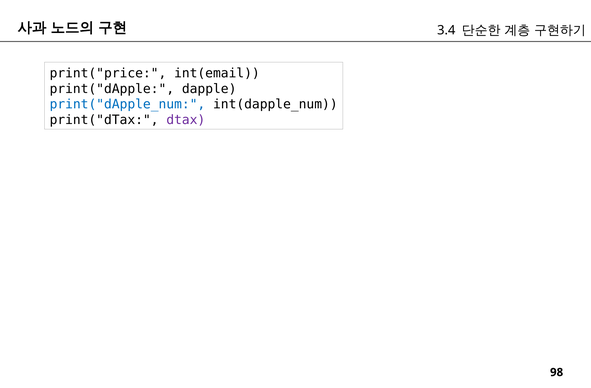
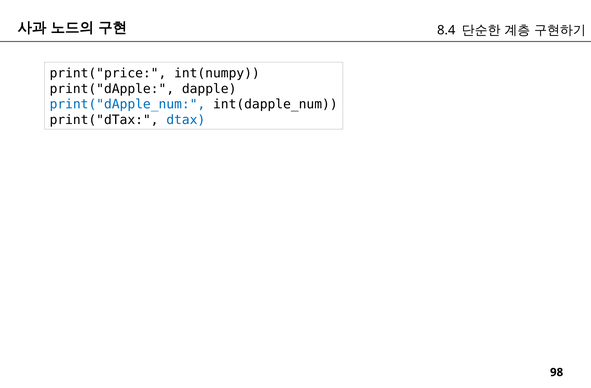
3.4: 3.4 -> 8.4
int(email: int(email -> int(numpy
dtax colour: purple -> blue
